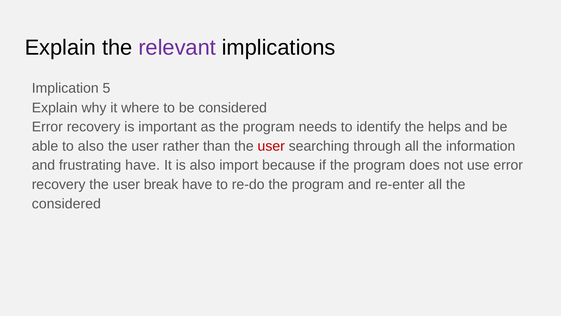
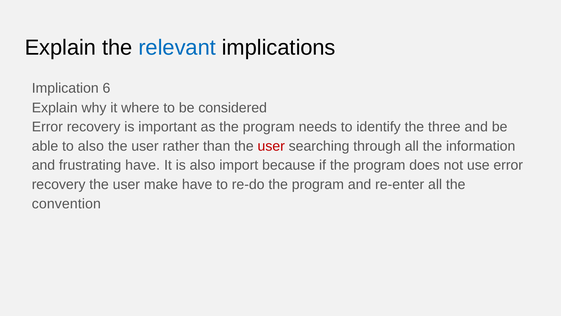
relevant colour: purple -> blue
5: 5 -> 6
helps: helps -> three
break: break -> make
considered at (66, 203): considered -> convention
